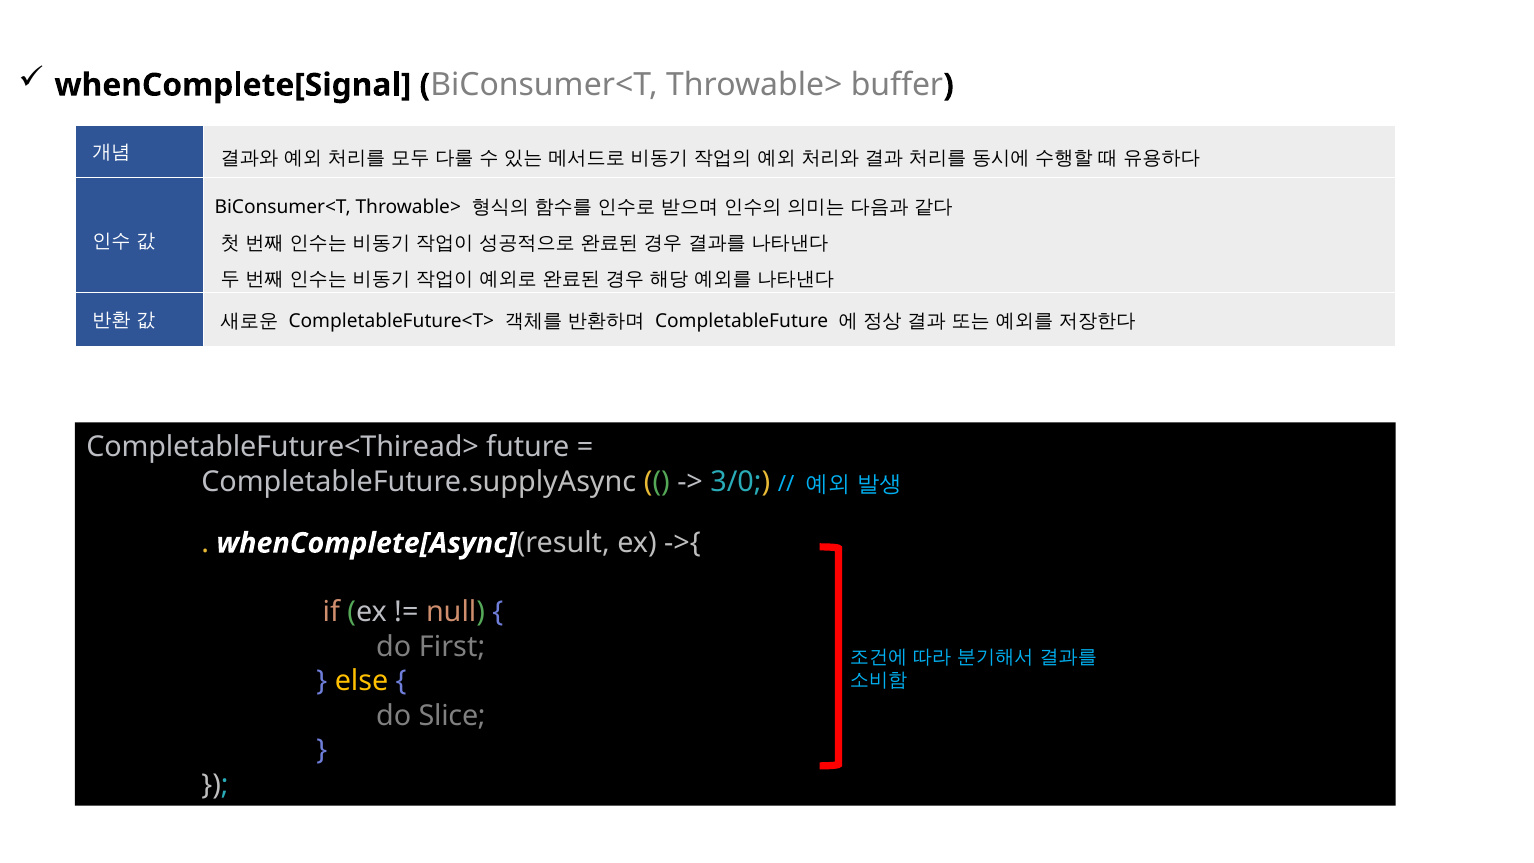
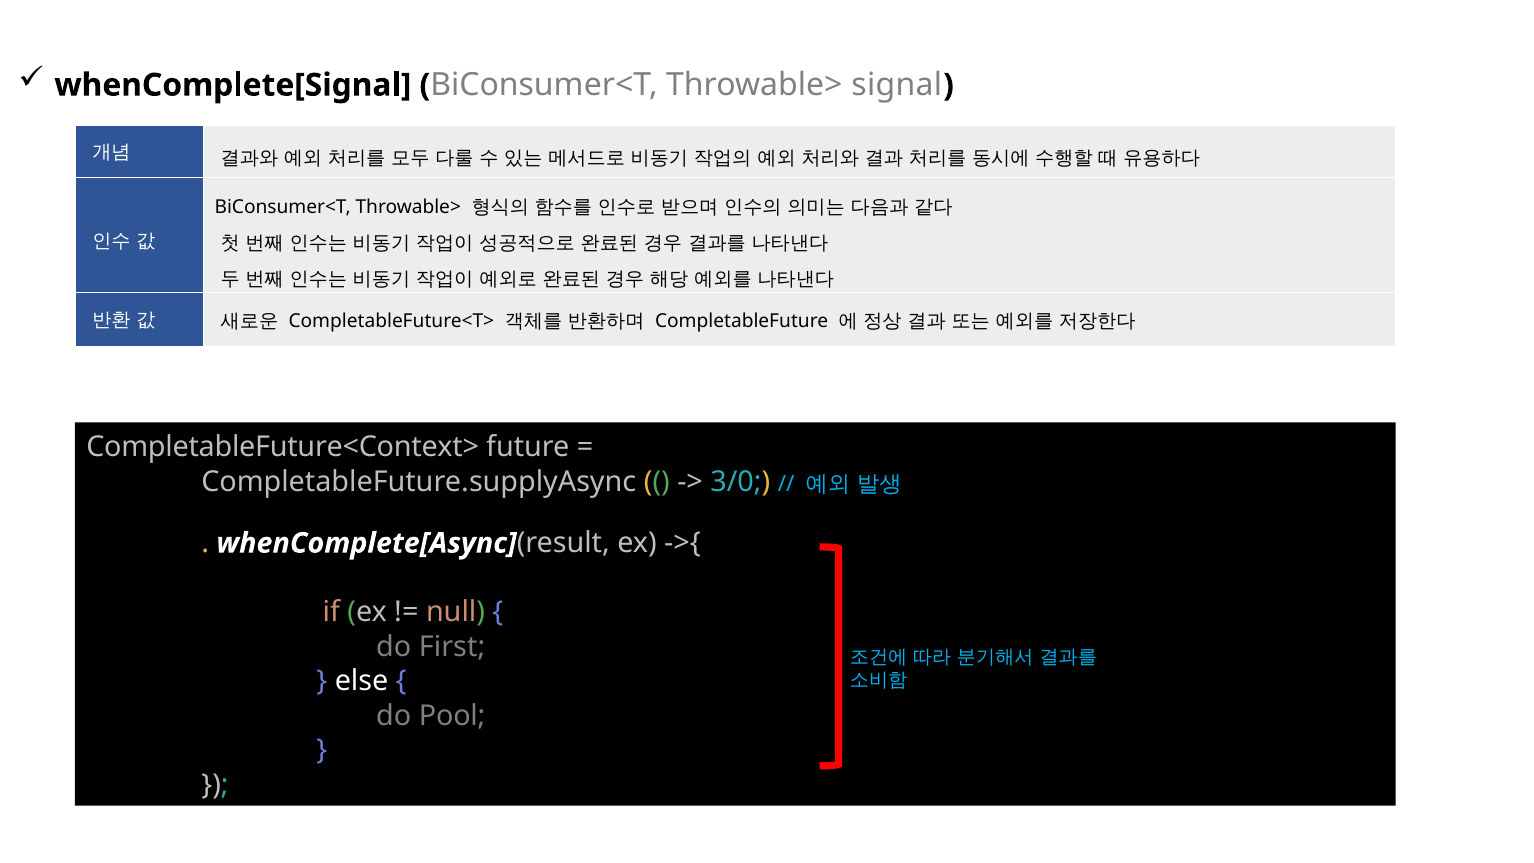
buffer: buffer -> signal
CompletableFuture<Thiread>: CompletableFuture<Thiread> -> CompletableFuture<Context>
else colour: yellow -> white
Slice: Slice -> Pool
